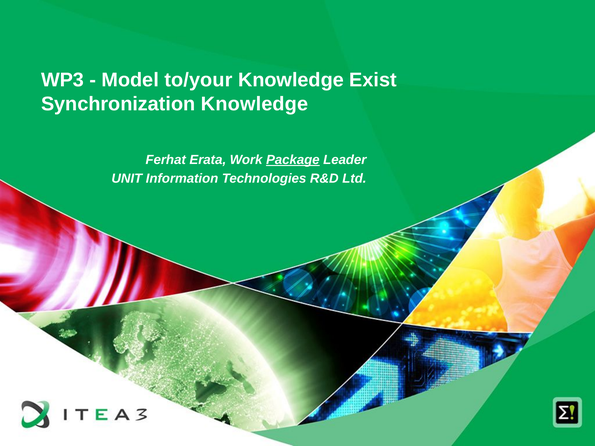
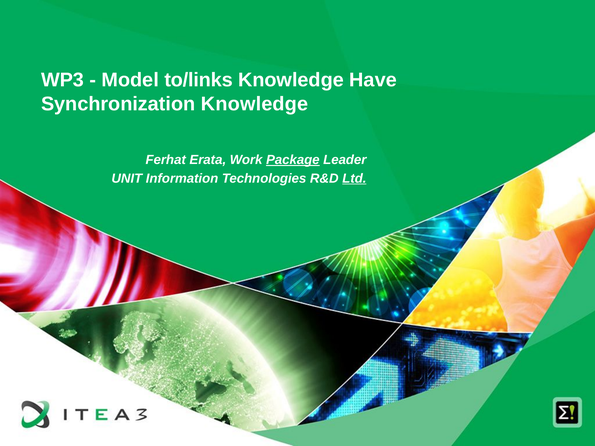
to/your: to/your -> to/links
Exist: Exist -> Have
Ltd underline: none -> present
